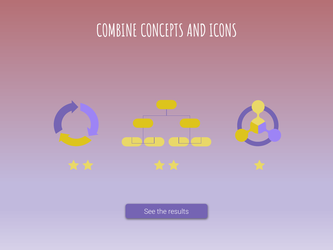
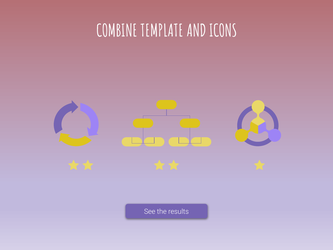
CONCEPTS: CONCEPTS -> TEMPLATE
